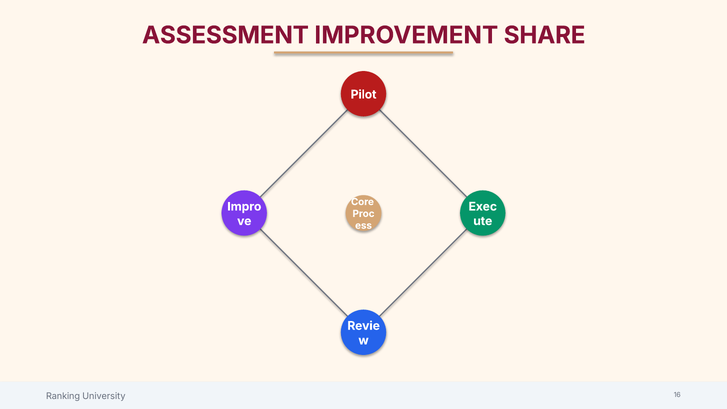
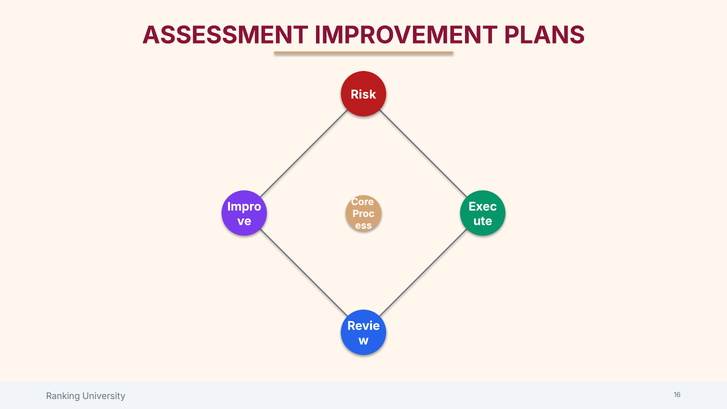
SHARE: SHARE -> PLANS
Pilot: Pilot -> Risk
